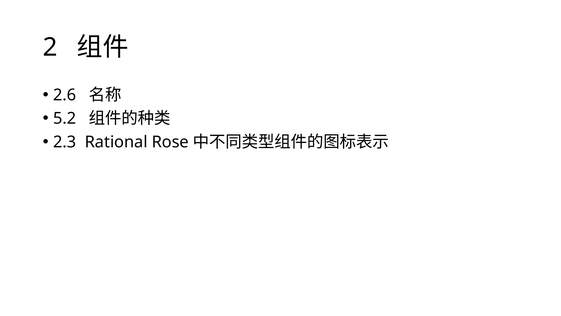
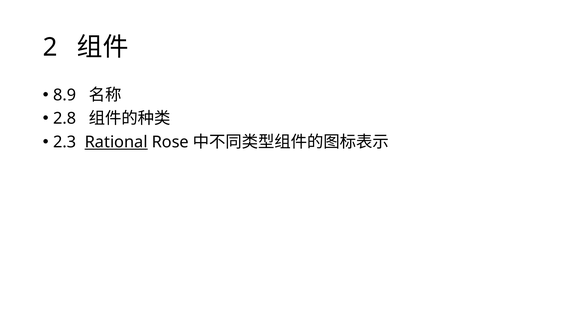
2.6: 2.6 -> 8.9
5.2: 5.2 -> 2.8
Rational underline: none -> present
